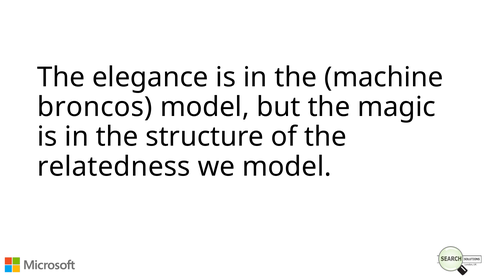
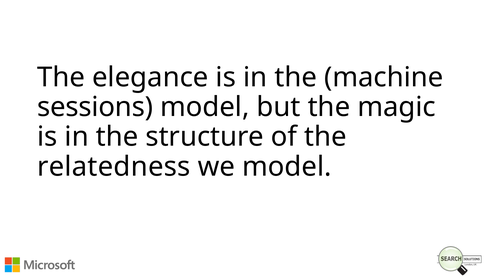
broncos: broncos -> sessions
